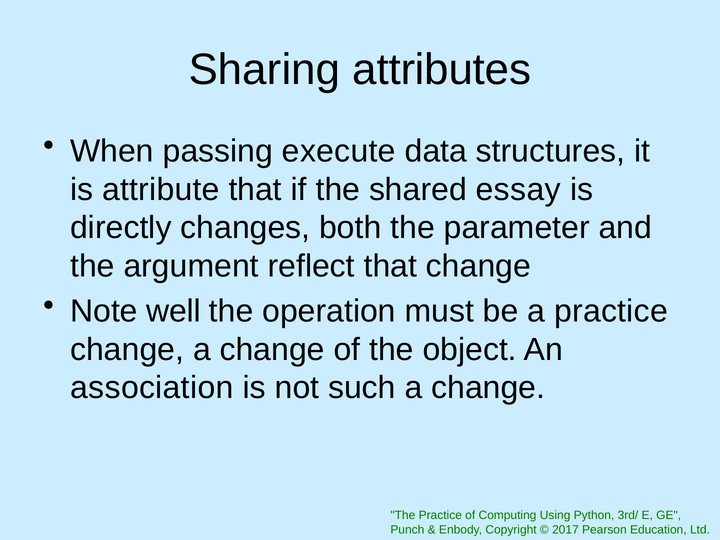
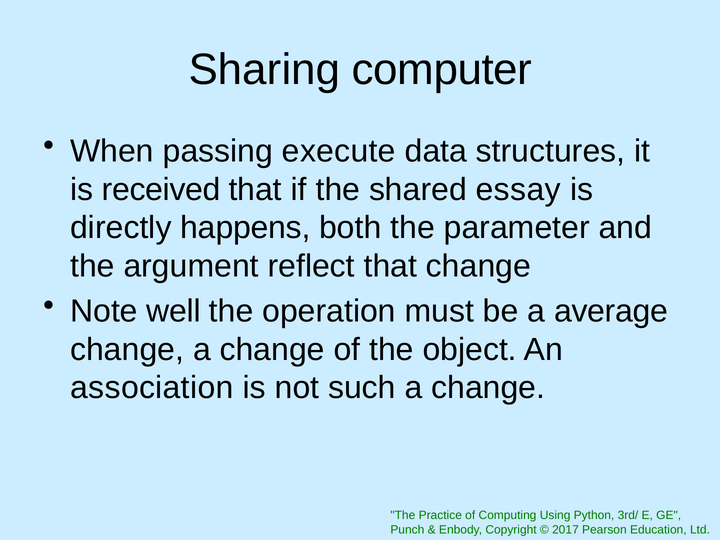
attributes: attributes -> computer
attribute: attribute -> received
changes: changes -> happens
a practice: practice -> average
